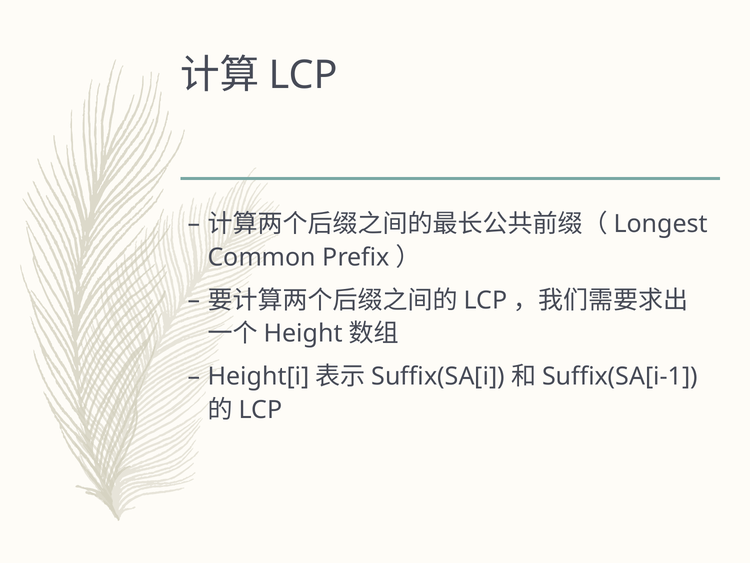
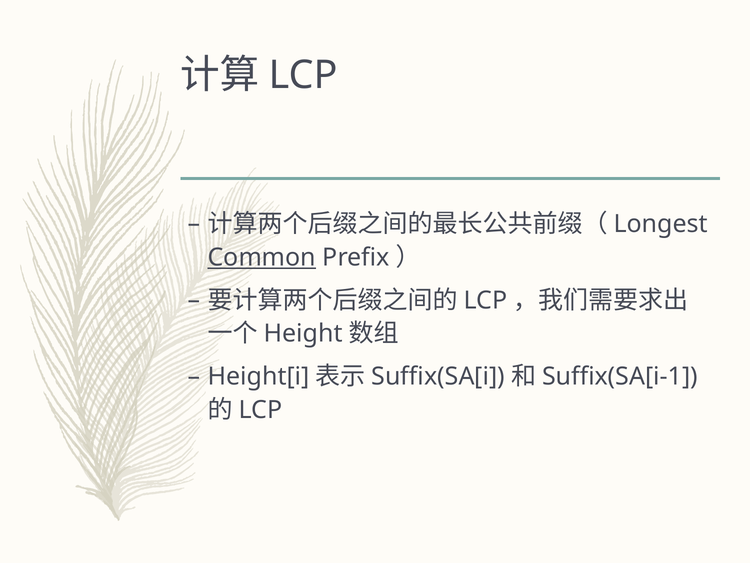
Common underline: none -> present
